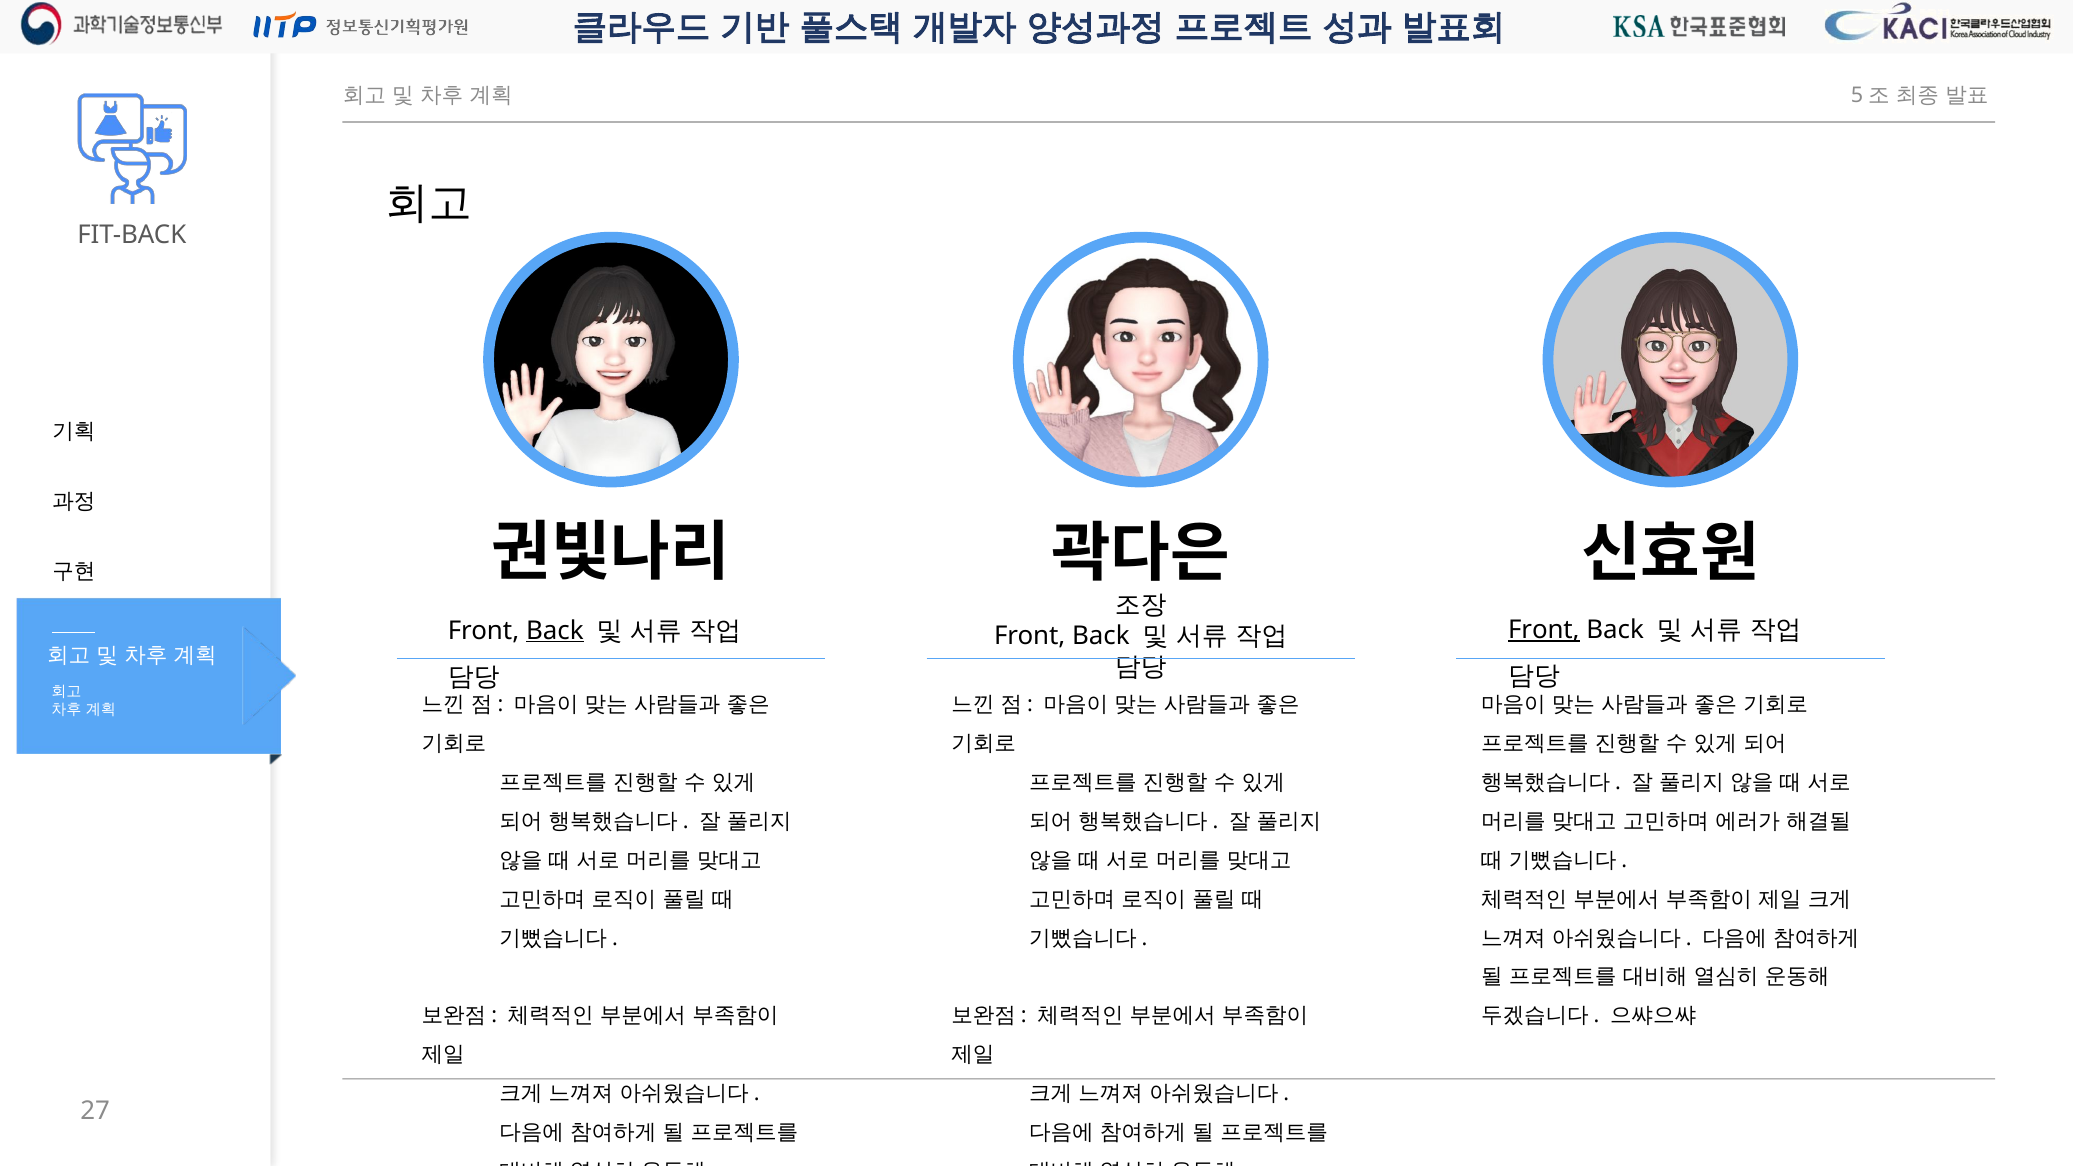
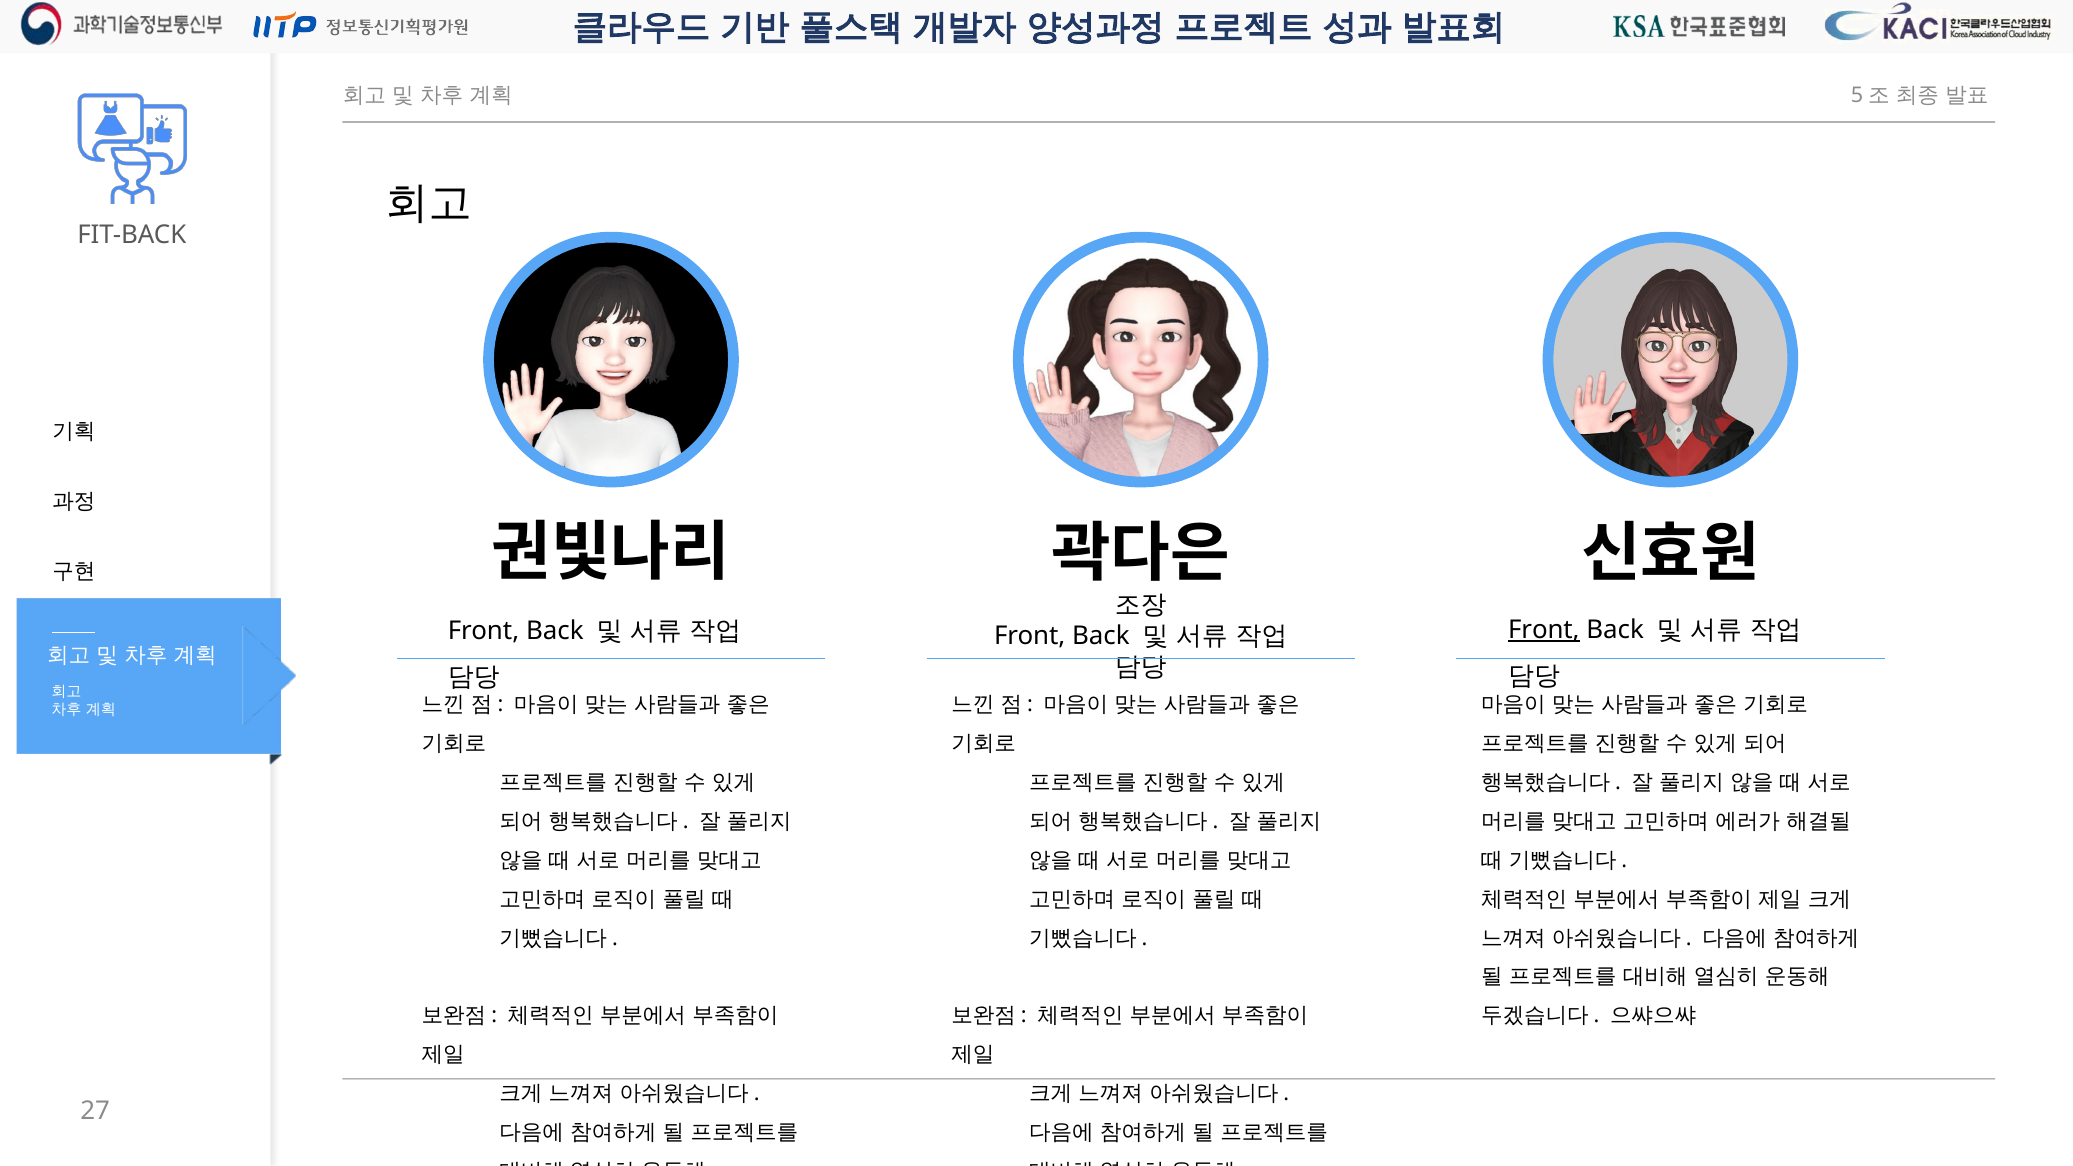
Back at (555, 630) underline: present -> none
